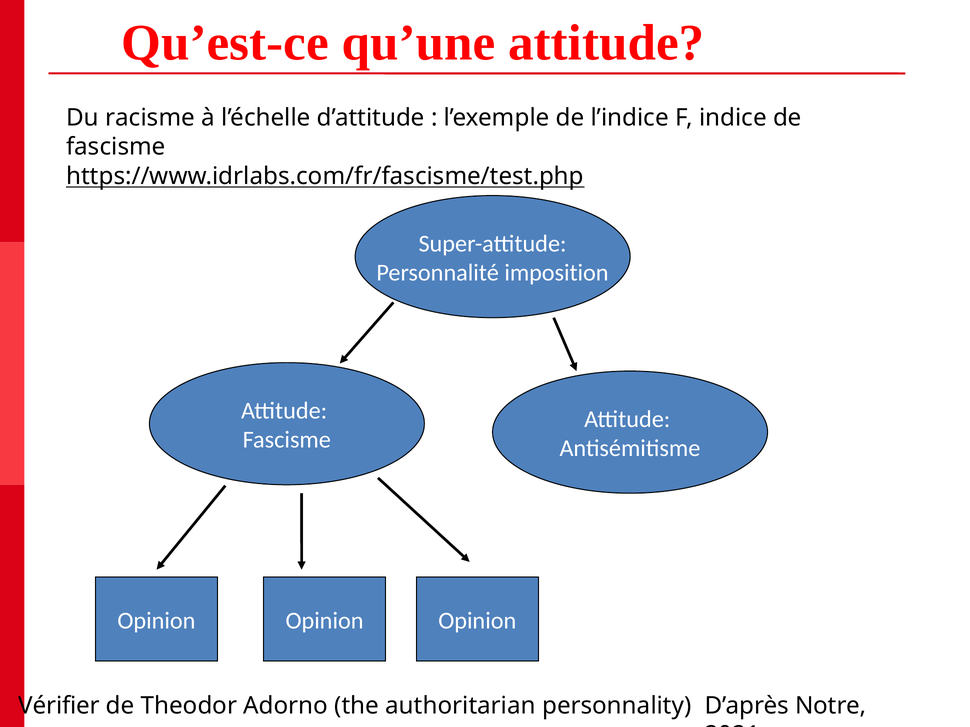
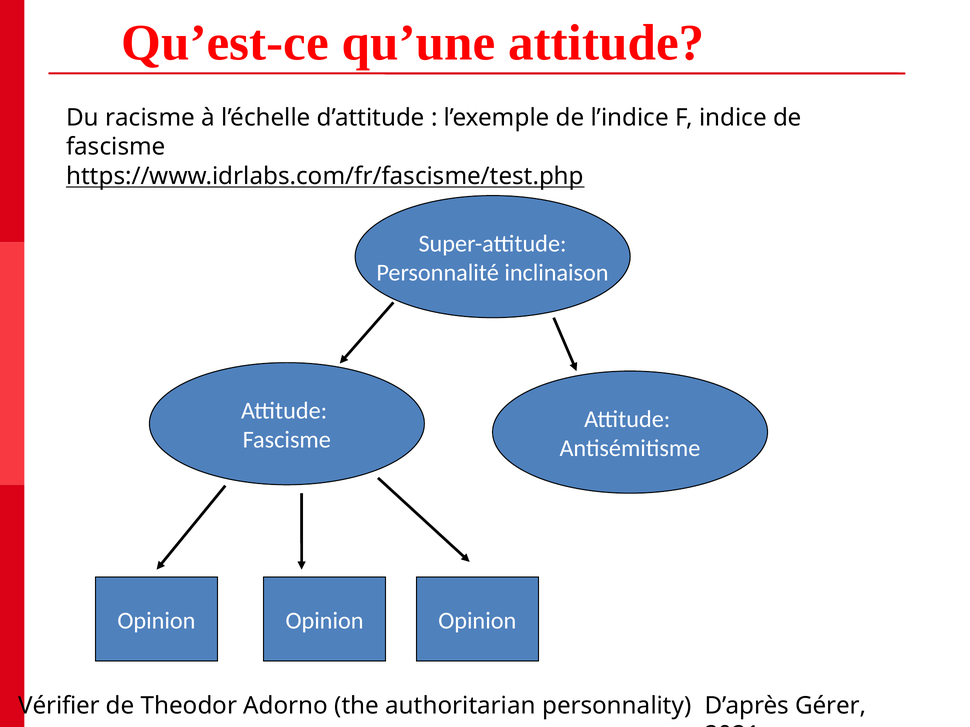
imposition: imposition -> inclinaison
Notre: Notre -> Gérer
